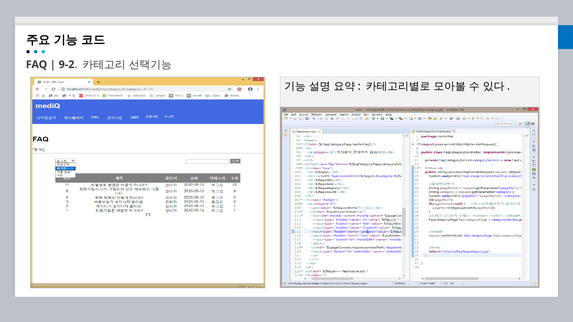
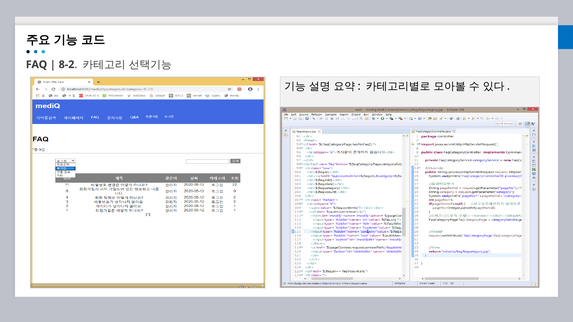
9-2: 9-2 -> 8-2
